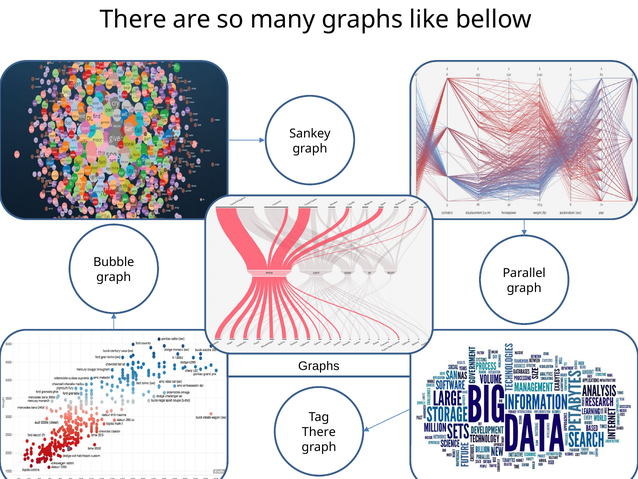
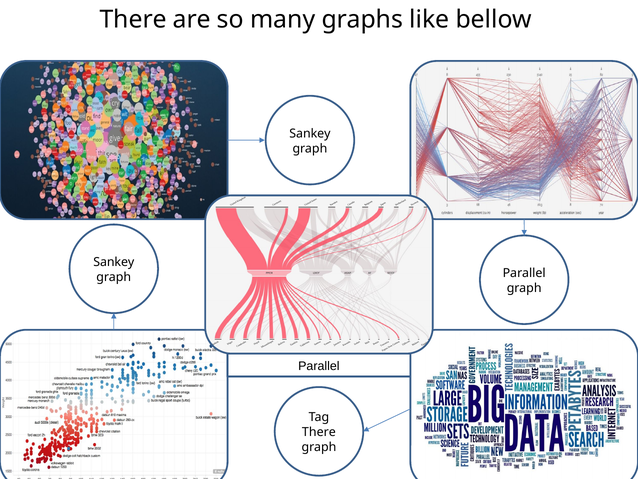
Bubble at (114, 262): Bubble -> Sankey
Graphs at (319, 366): Graphs -> Parallel
